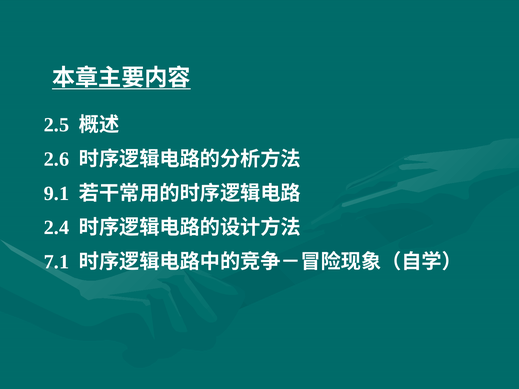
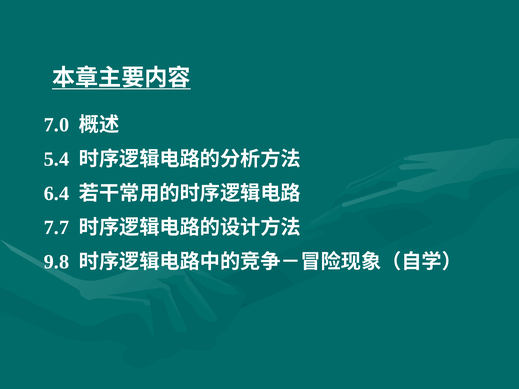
2.5: 2.5 -> 7.0
2.6: 2.6 -> 5.4
9.1: 9.1 -> 6.4
2.4: 2.4 -> 7.7
7.1: 7.1 -> 9.8
